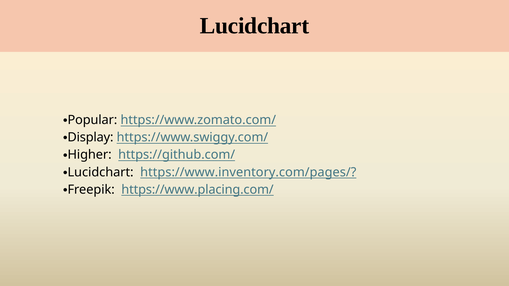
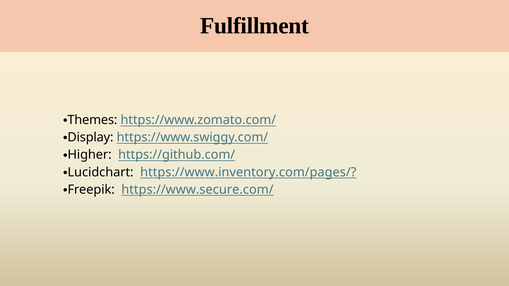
Lucidchart at (255, 26): Lucidchart -> Fulfillment
Popular: Popular -> Themes
https://www.placing.com/: https://www.placing.com/ -> https://www.secure.com/
